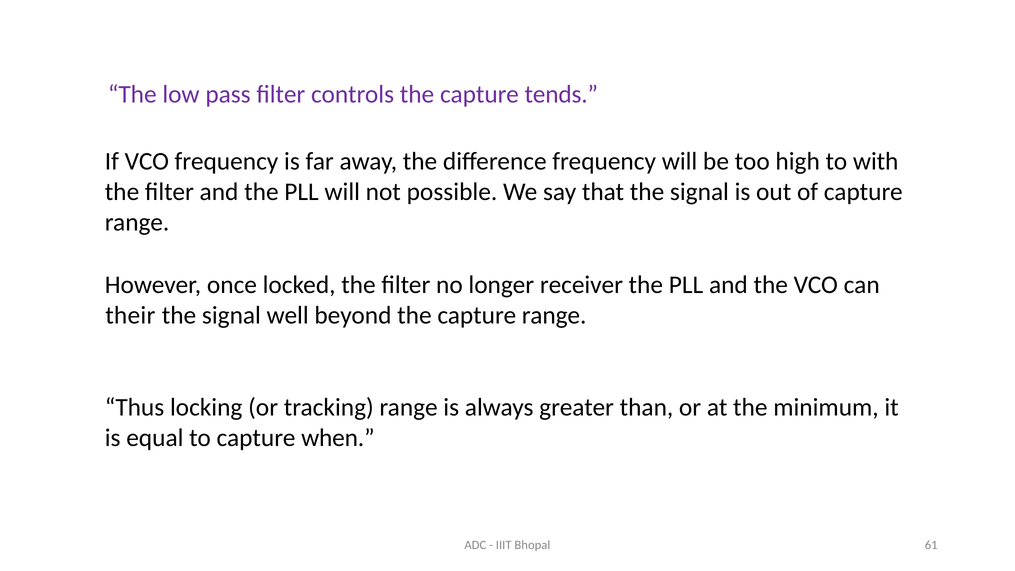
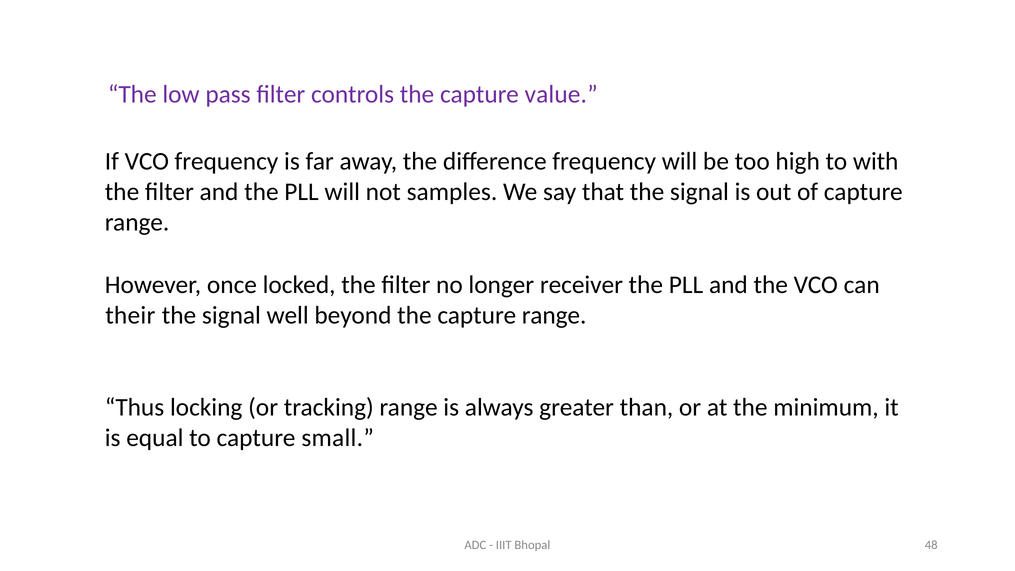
tends: tends -> value
possible: possible -> samples
when: when -> small
61: 61 -> 48
